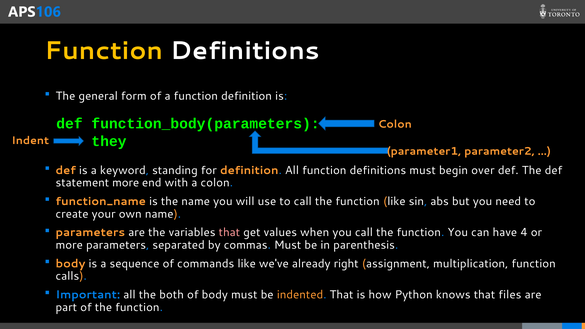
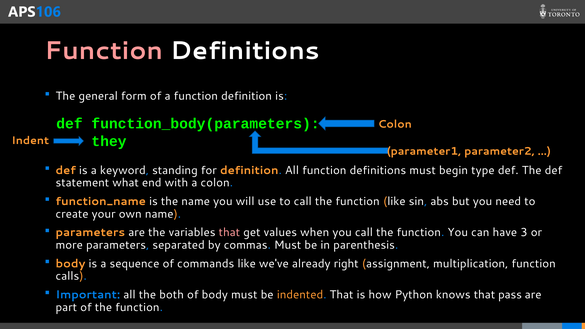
Function at (104, 51) colour: yellow -> pink
over: over -> type
statement more: more -> what
4: 4 -> 3
files: files -> pass
